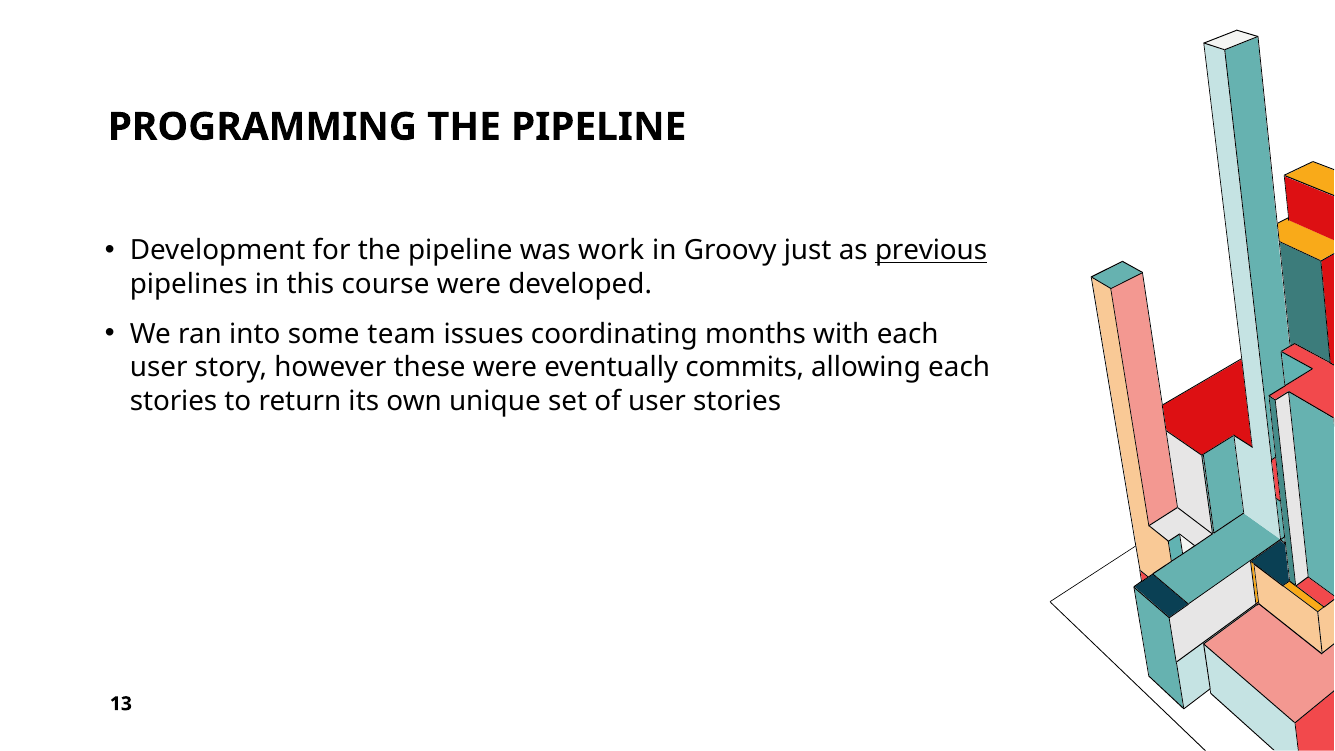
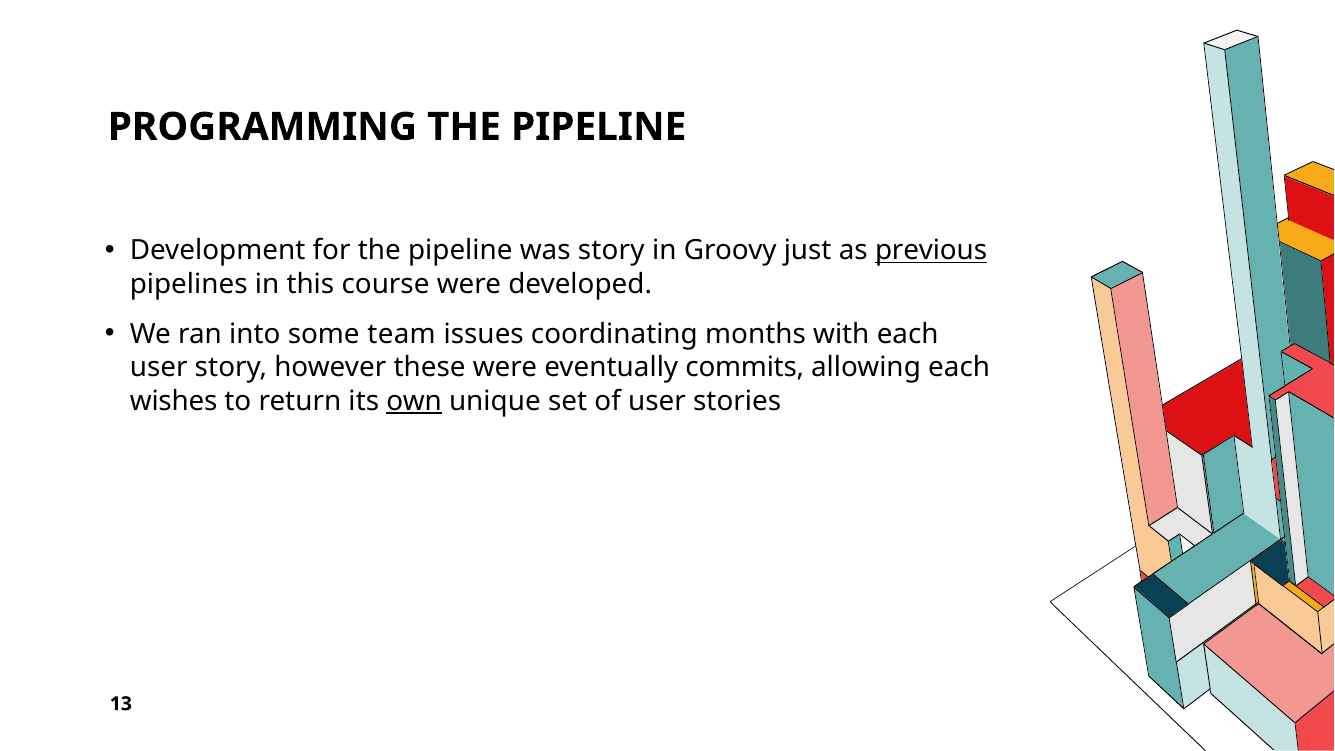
was work: work -> story
stories at (174, 401): stories -> wishes
own underline: none -> present
